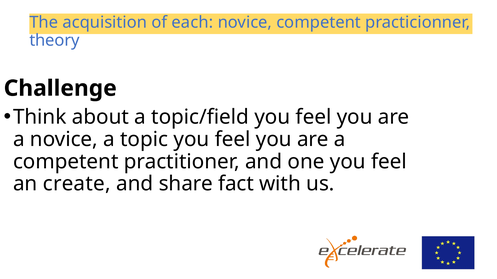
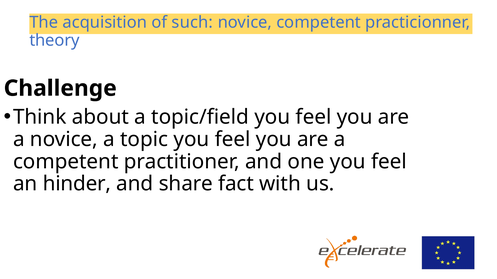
each: each -> such
create: create -> hinder
